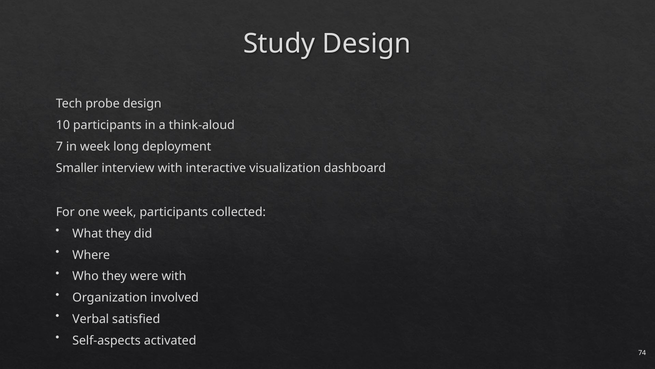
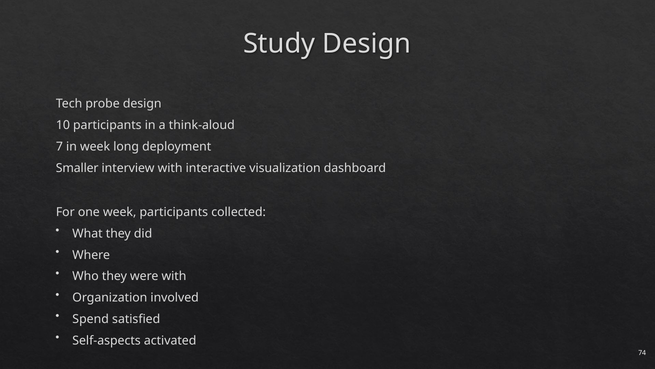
Verbal: Verbal -> Spend
